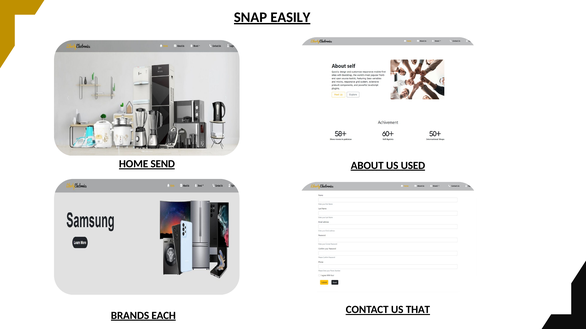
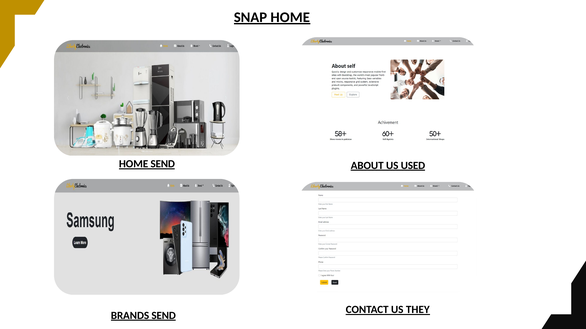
SNAP EASILY: EASILY -> HOME
THAT: THAT -> THEY
BRANDS EACH: EACH -> SEND
